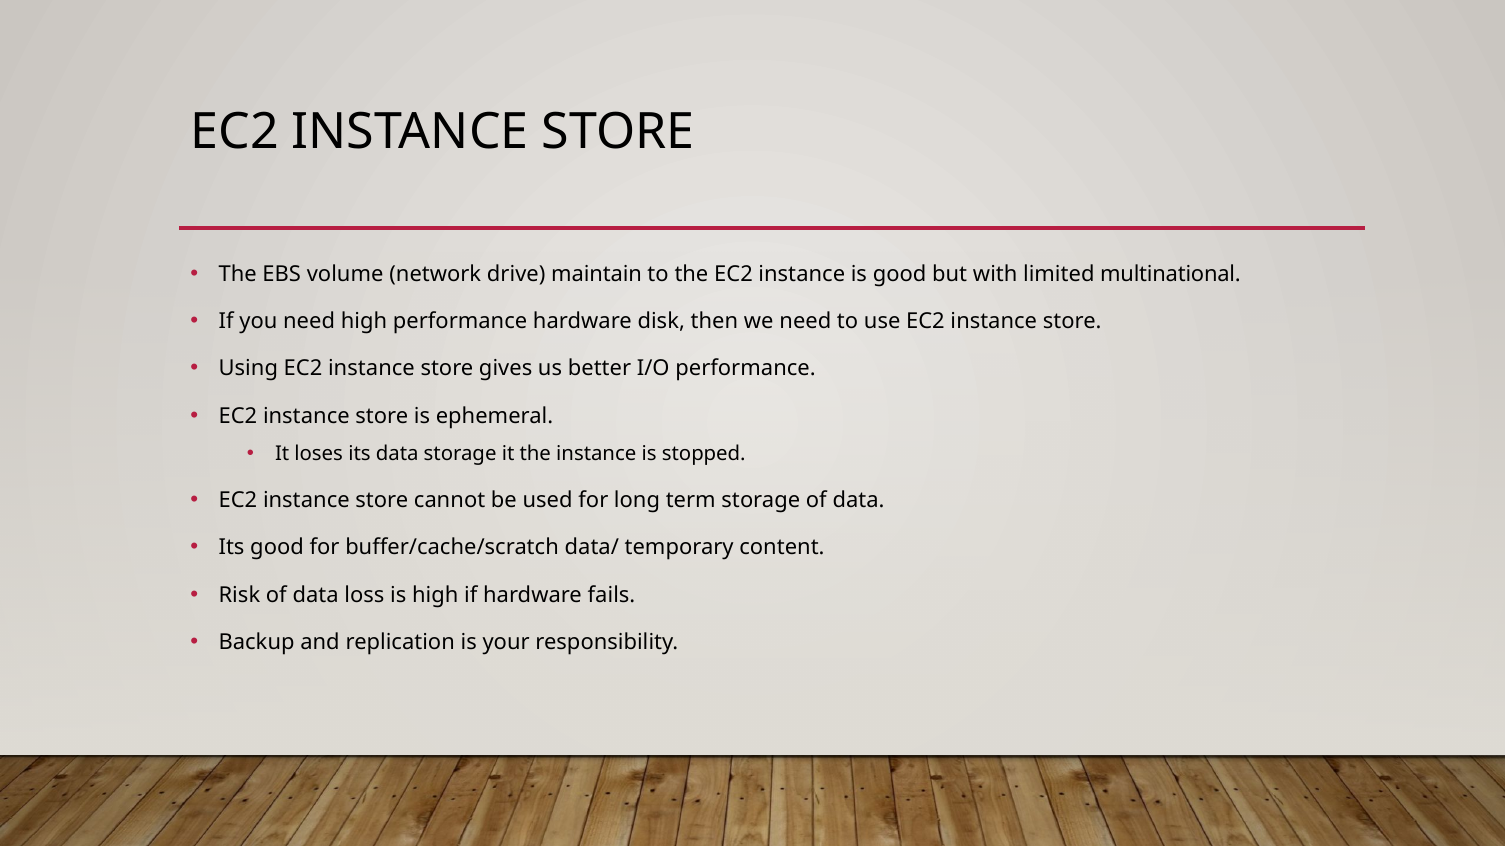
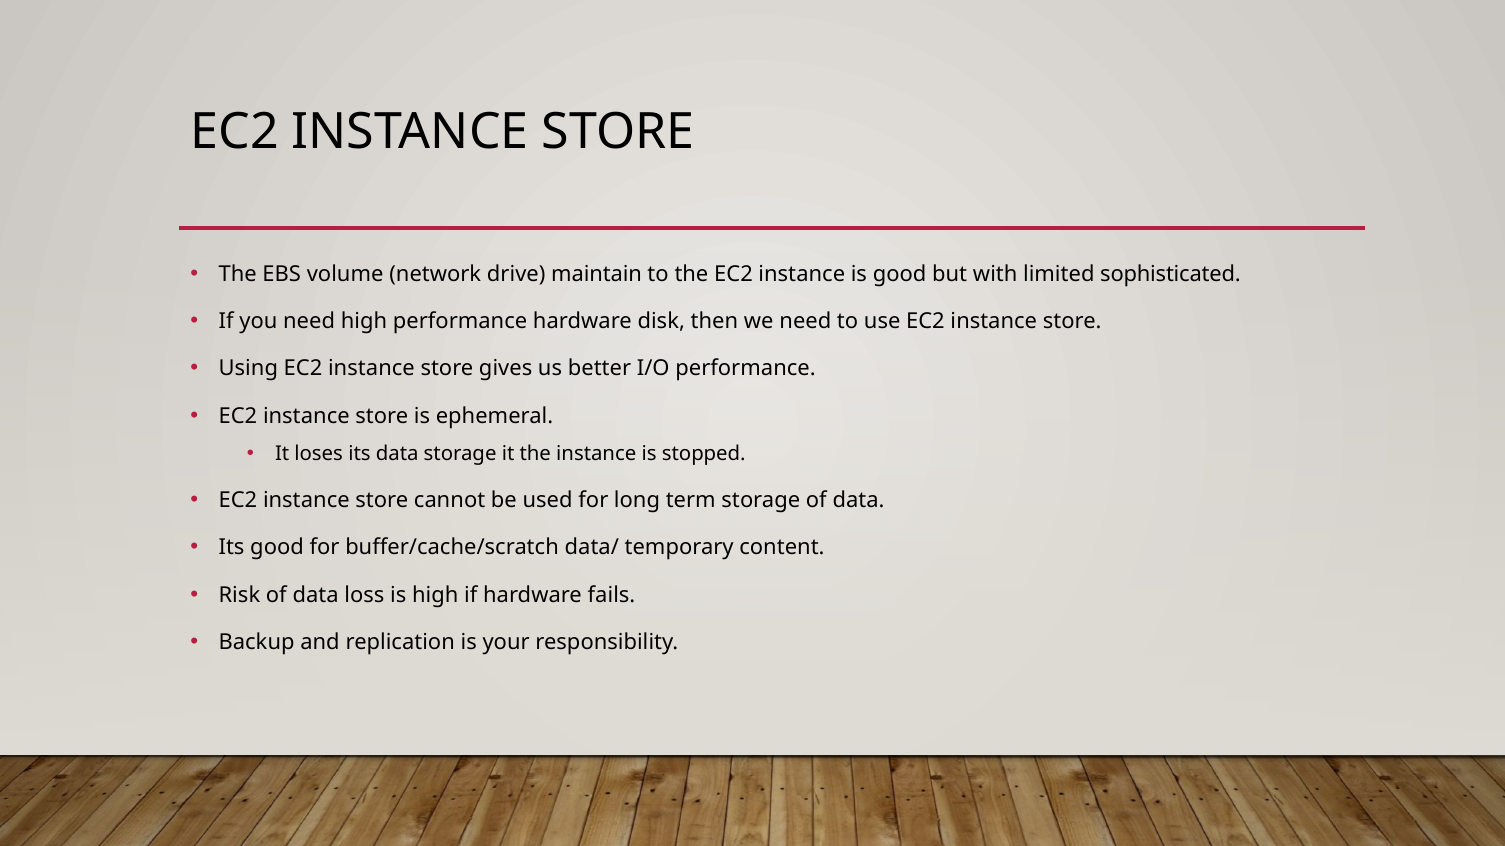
multinational: multinational -> sophisticated
